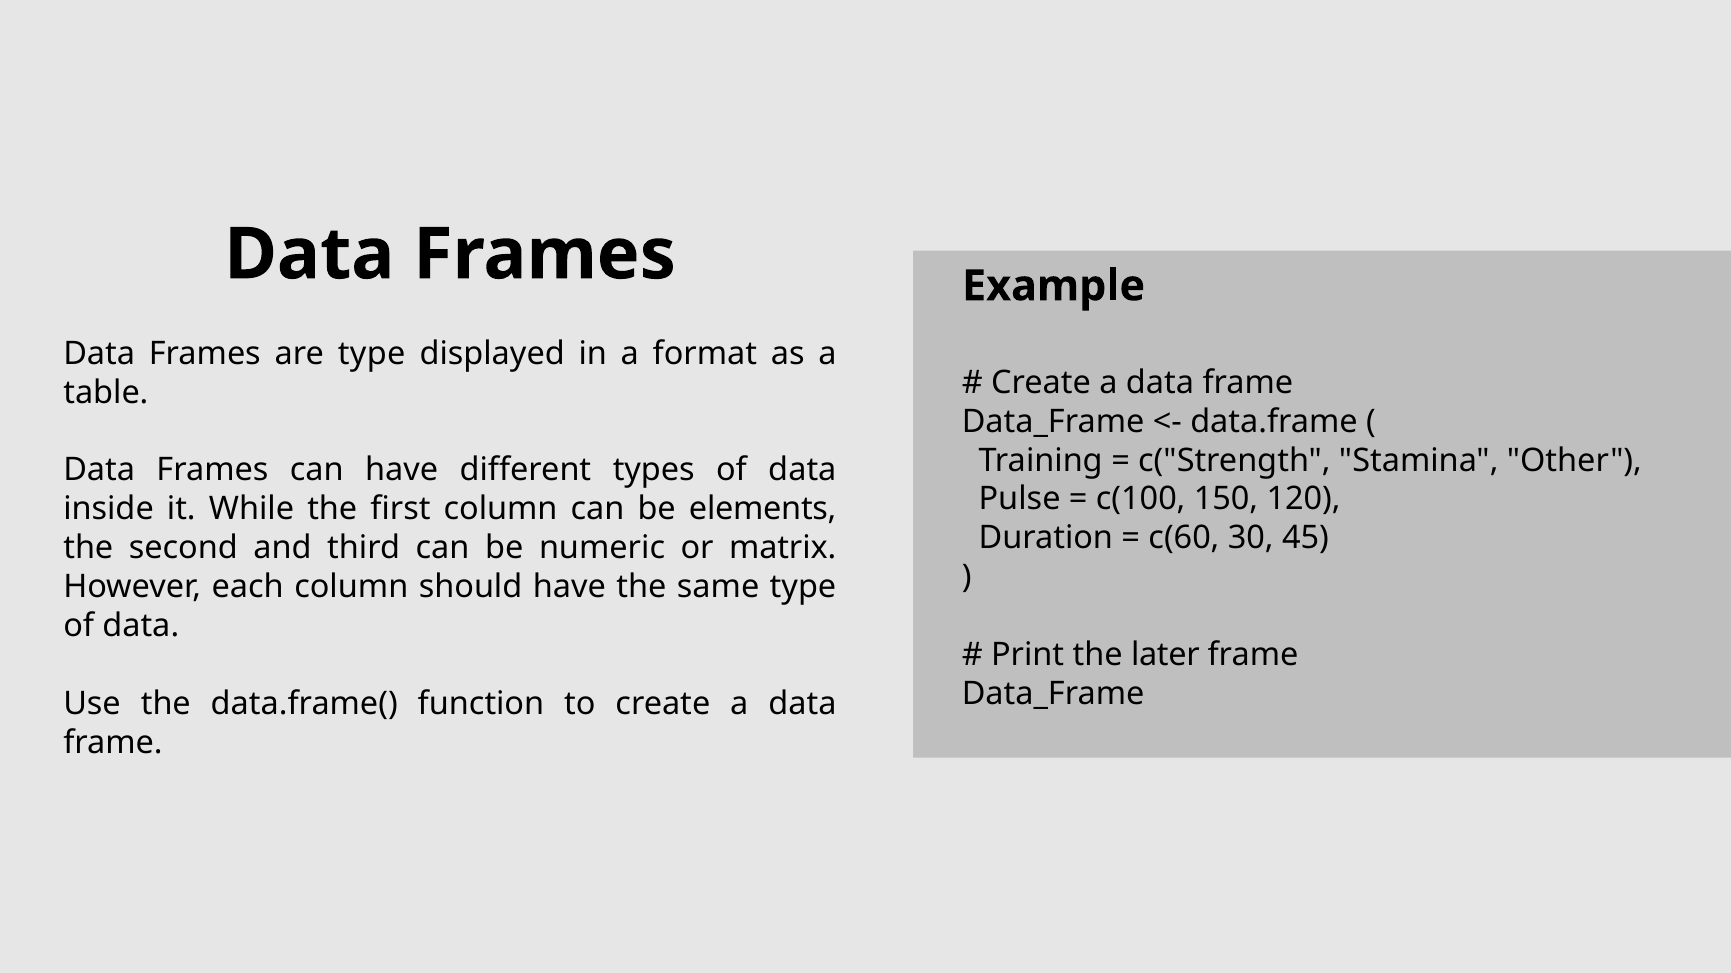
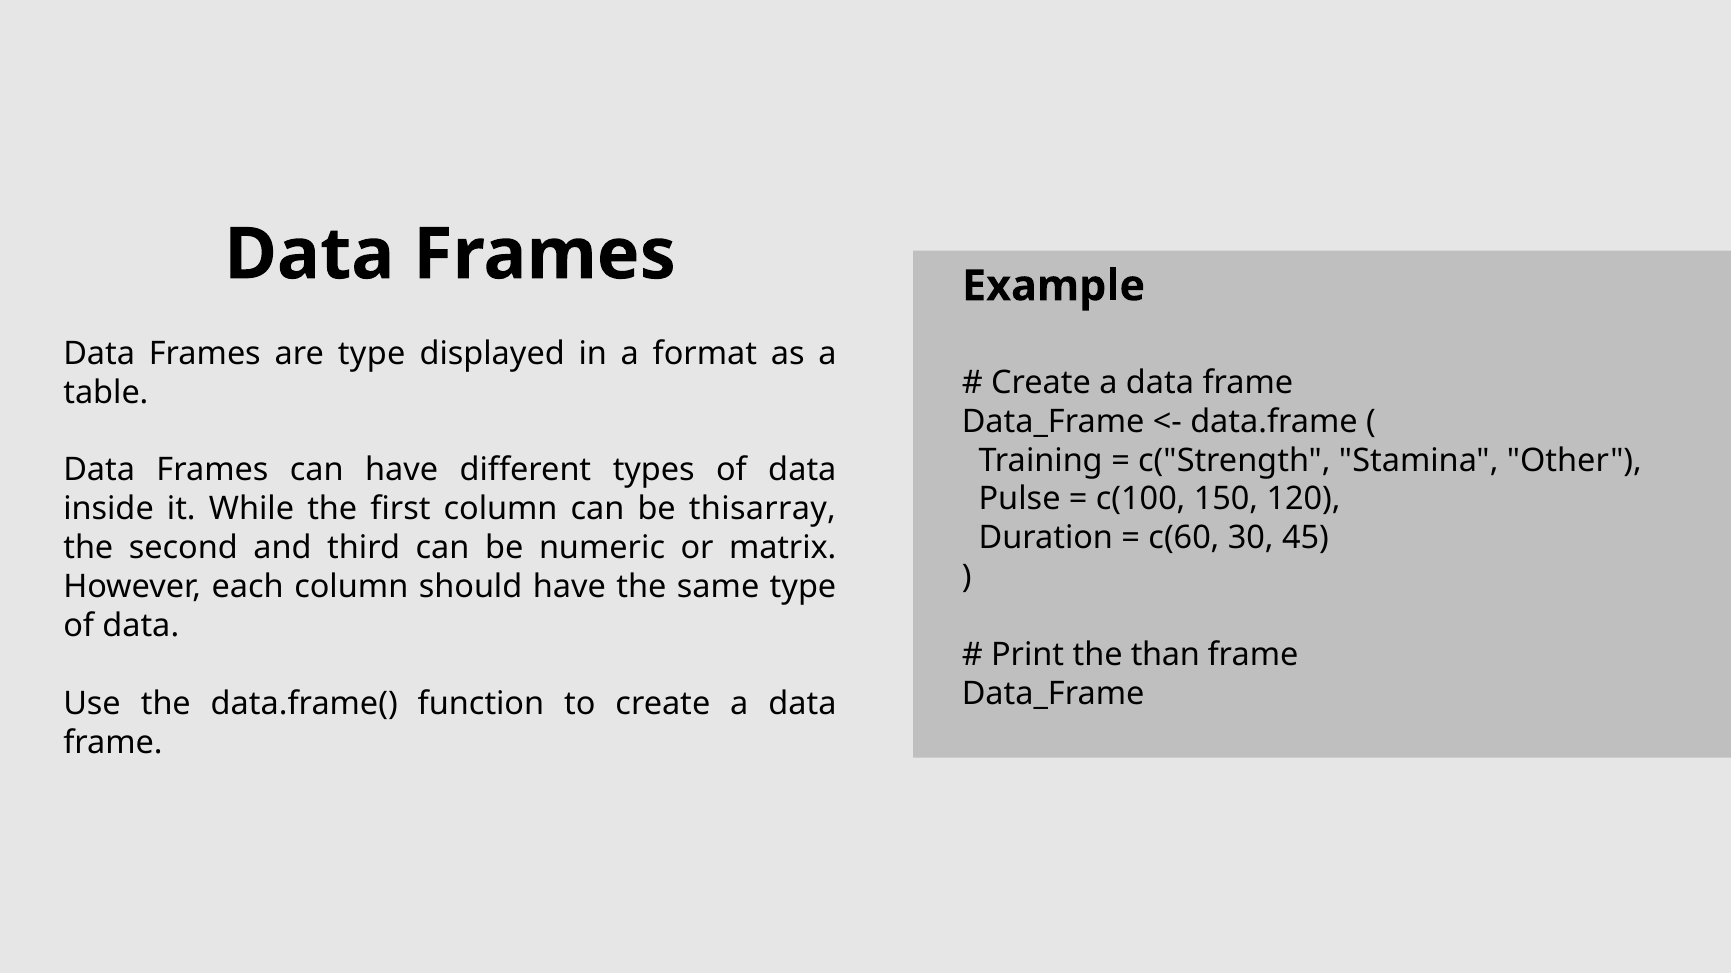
elements: elements -> thisarray
later: later -> than
